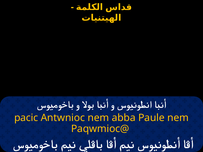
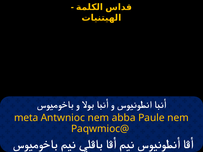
pacic: pacic -> meta
